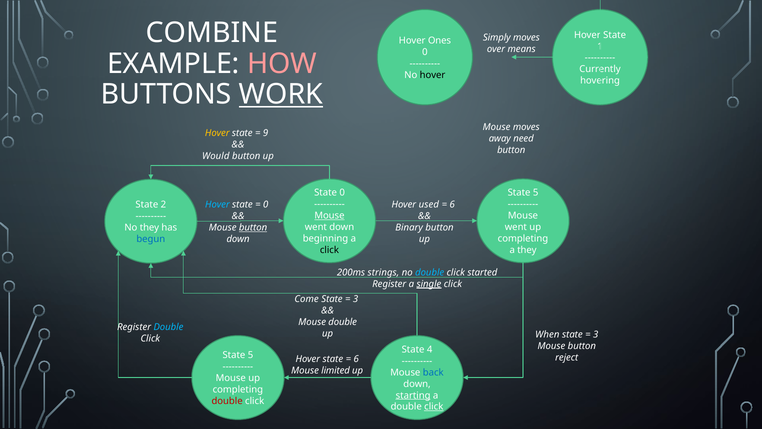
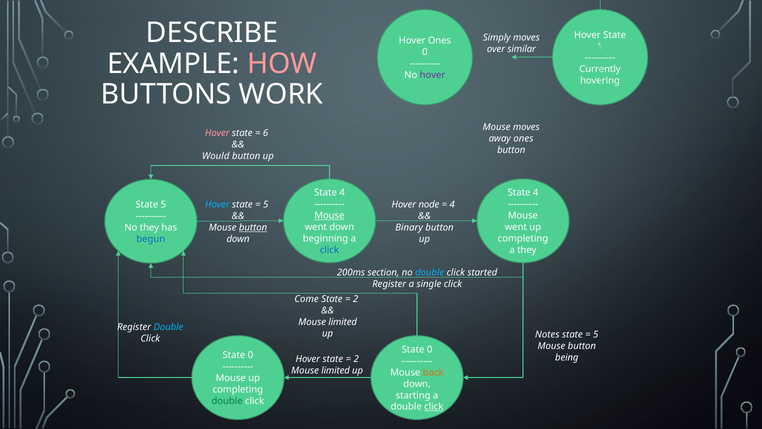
COMBINE: COMBINE -> DESCRIBE
means: means -> similar
hover at (433, 75) colour: black -> purple
WORK underline: present -> none
Hover at (217, 133) colour: yellow -> pink
9: 9 -> 6
away need: need -> ones
0 at (342, 193): 0 -> 4
5 at (536, 193): 5 -> 4
0 at (266, 204): 0 -> 5
used: used -> node
6 at (452, 204): 6 -> 4
State 2: 2 -> 5
click at (329, 250) colour: black -> blue
strings: strings -> section
single underline: present -> none
3 at (356, 299): 3 -> 2
double at (343, 322): double -> limited
When: When -> Notes
3 at (596, 334): 3 -> 5
4 at (430, 349): 4 -> 0
5 at (251, 355): 5 -> 0
reject: reject -> being
6 at (356, 359): 6 -> 2
back colour: blue -> orange
starting underline: present -> none
double at (227, 401) colour: red -> green
